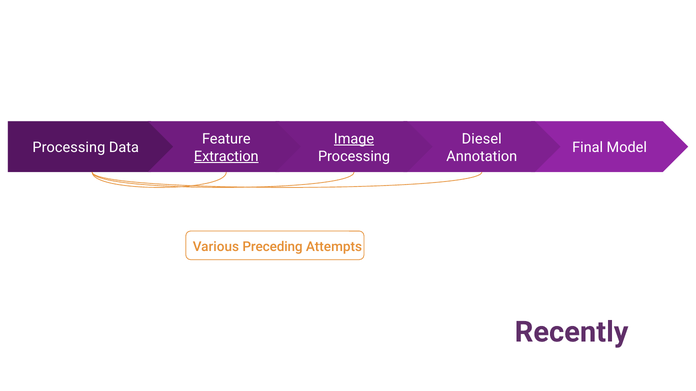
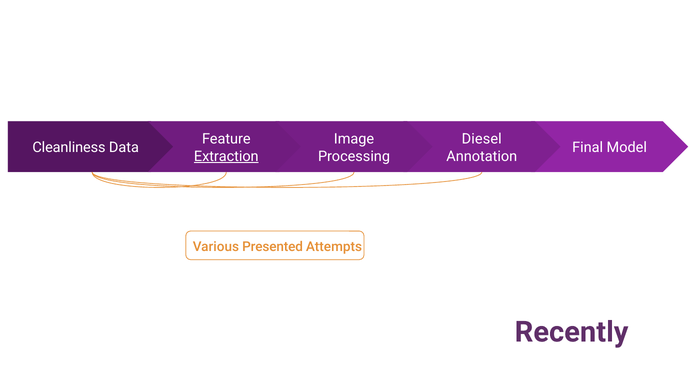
Image underline: present -> none
Processing at (69, 148): Processing -> Cleanliness
Preceding: Preceding -> Presented
